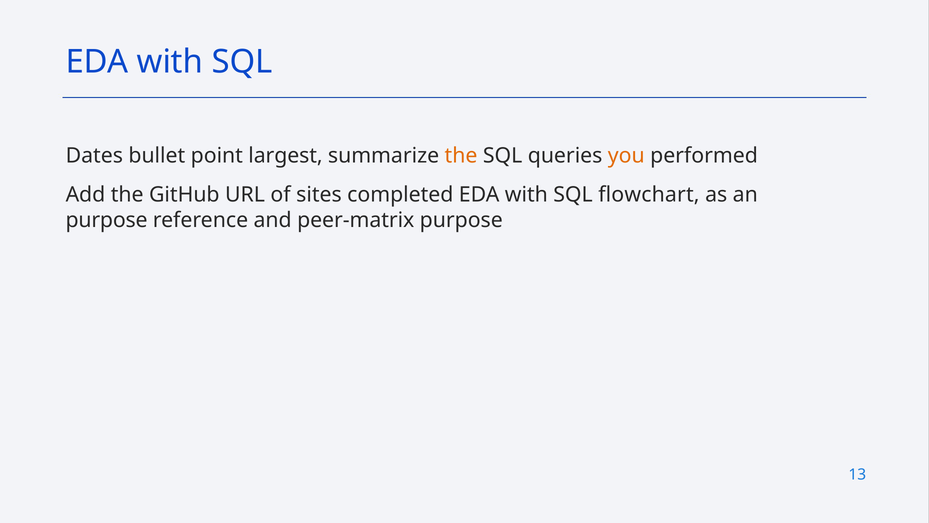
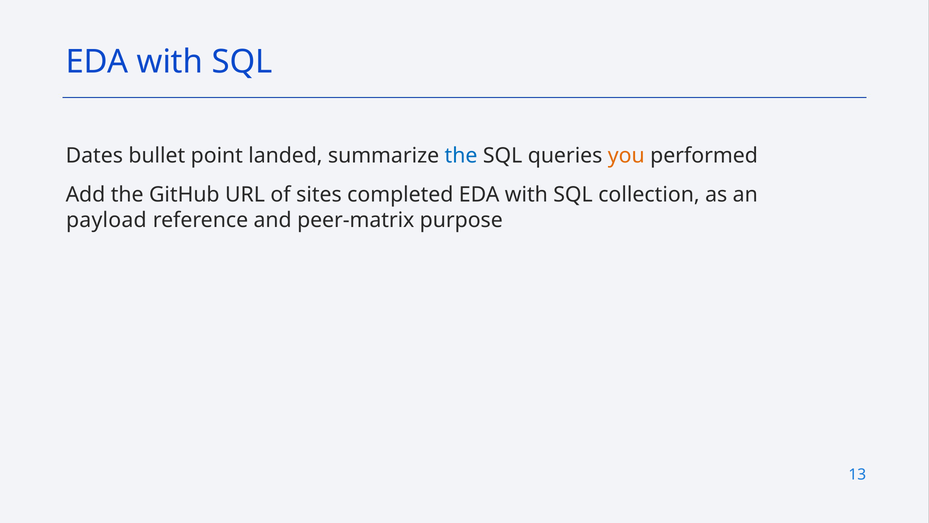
largest: largest -> landed
the at (461, 155) colour: orange -> blue
flowchart: flowchart -> collection
purpose at (107, 220): purpose -> payload
